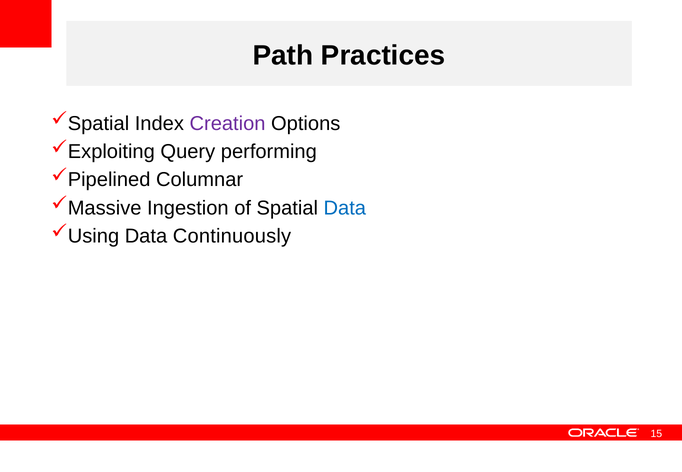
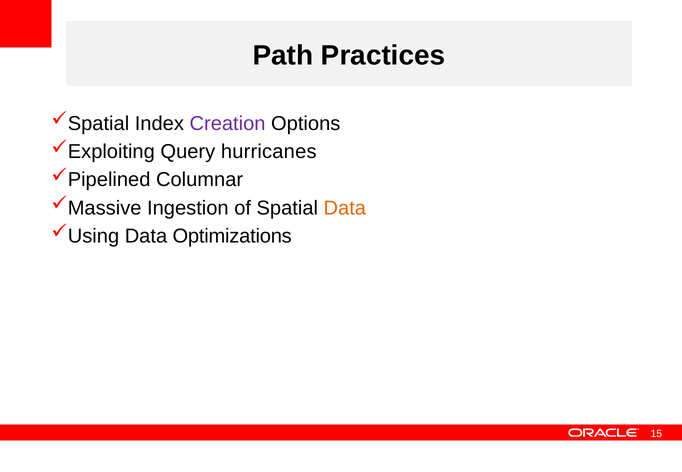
performing: performing -> hurricanes
Data at (345, 208) colour: blue -> orange
Continuously: Continuously -> Optimizations
